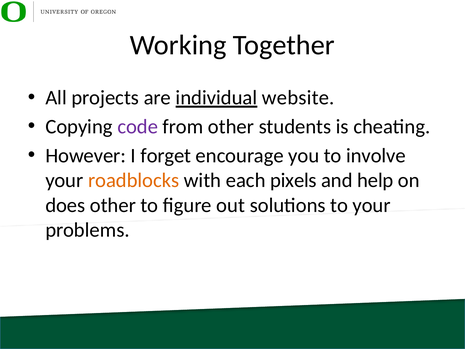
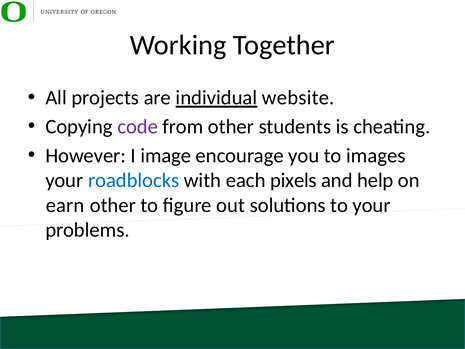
forget: forget -> image
involve: involve -> images
roadblocks colour: orange -> blue
does: does -> earn
